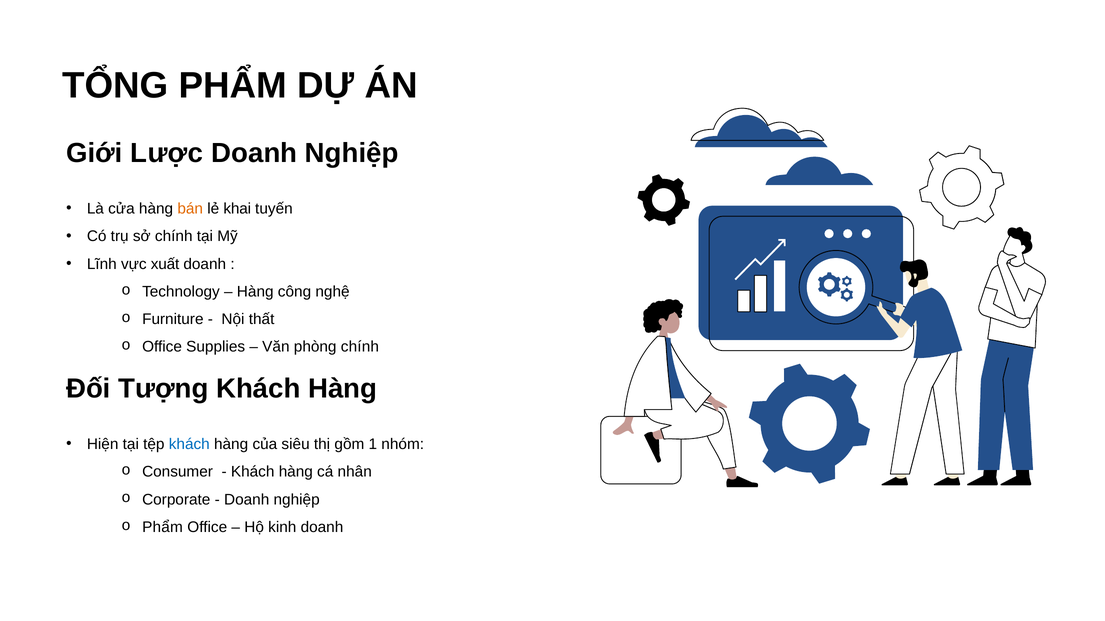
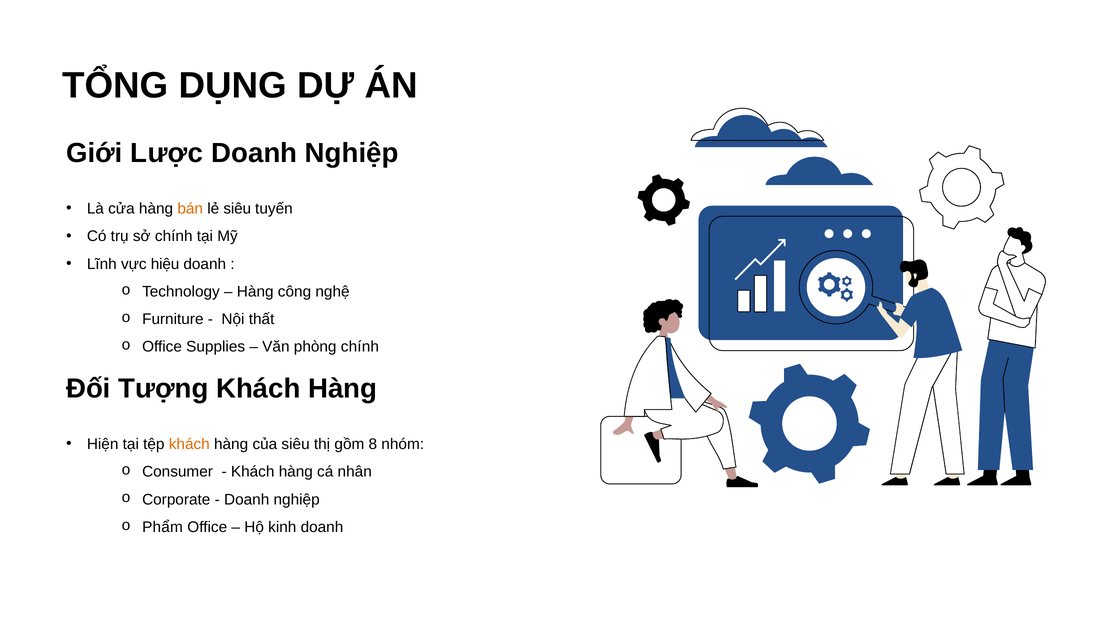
TỔNG PHẨM: PHẨM -> DỤNG
lẻ khai: khai -> siêu
xuất: xuất -> hiệu
khách at (189, 445) colour: blue -> orange
1: 1 -> 8
